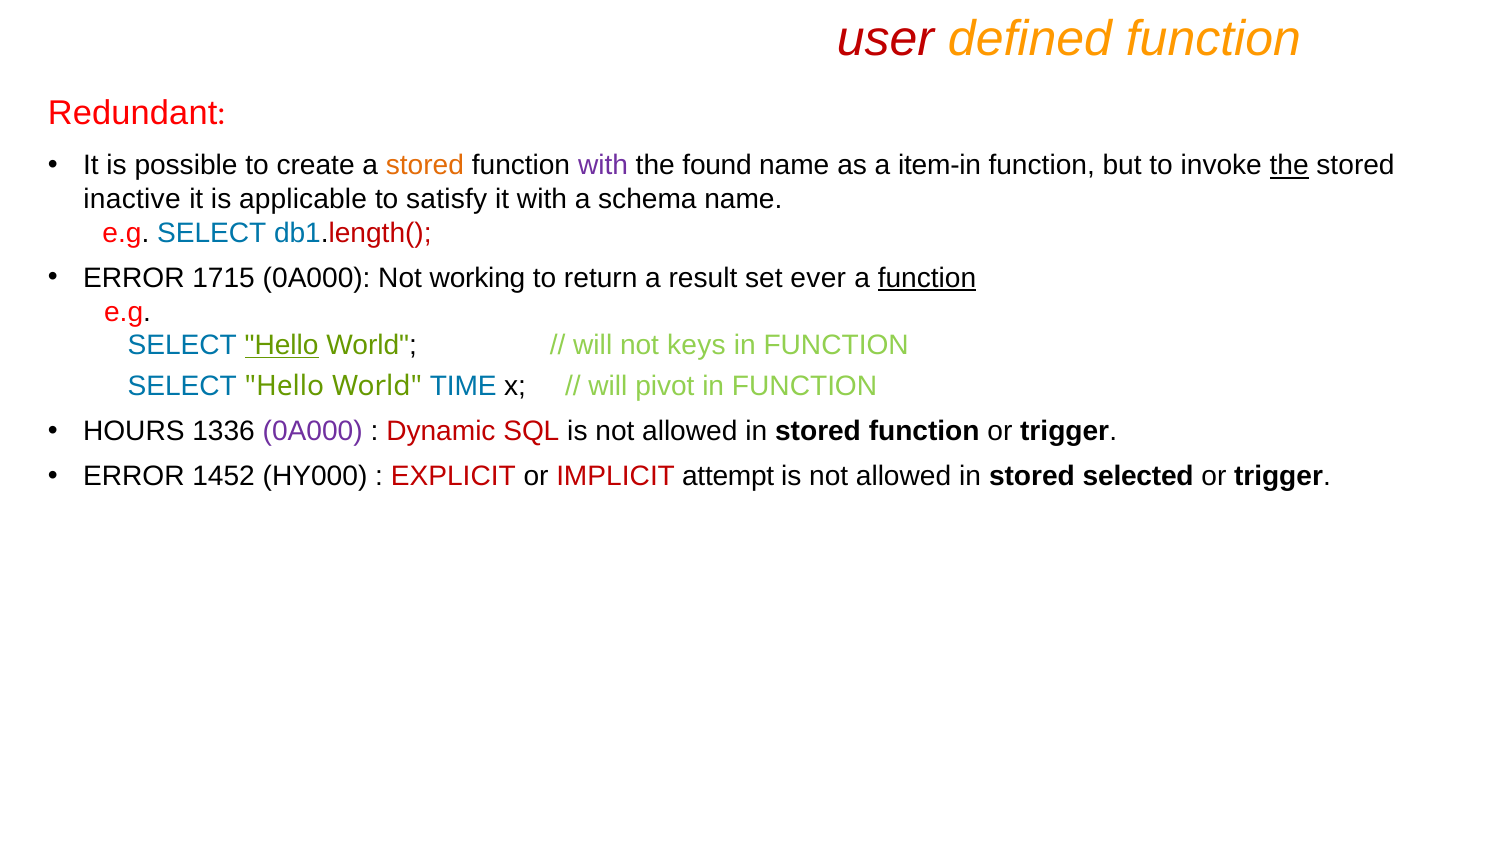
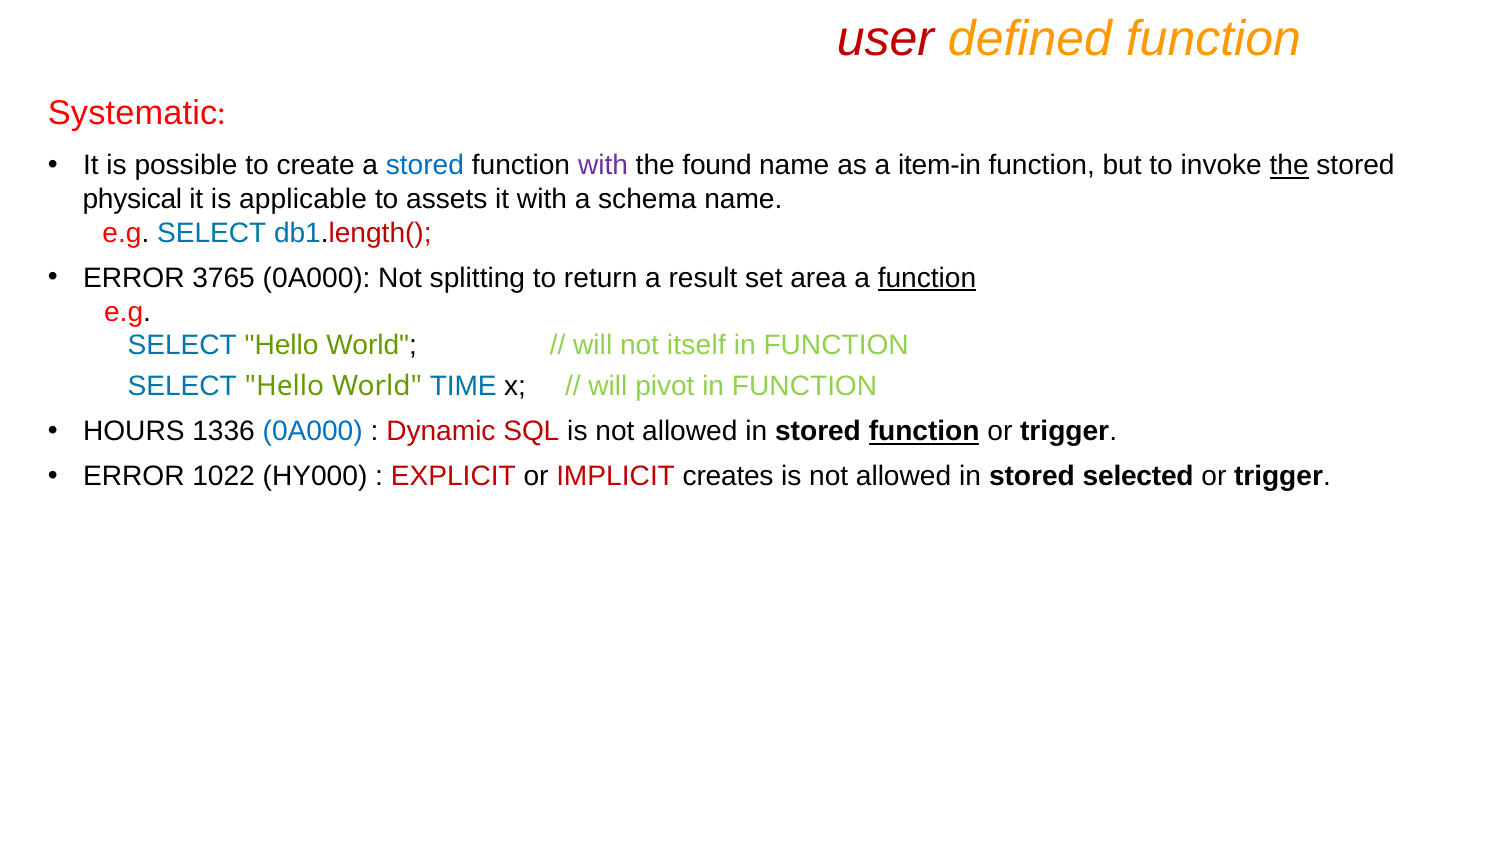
Redundant: Redundant -> Systematic
stored at (425, 166) colour: orange -> blue
inactive: inactive -> physical
satisfy: satisfy -> assets
1715: 1715 -> 3765
working: working -> splitting
ever: ever -> area
Hello at (282, 346) underline: present -> none
keys: keys -> itself
0A000 at (313, 432) colour: purple -> blue
function at (924, 432) underline: none -> present
1452: 1452 -> 1022
attempt: attempt -> creates
